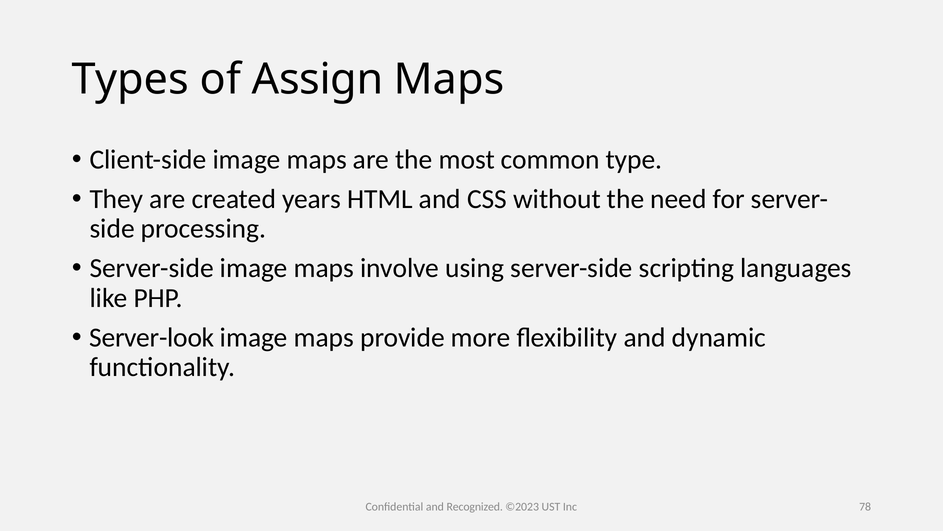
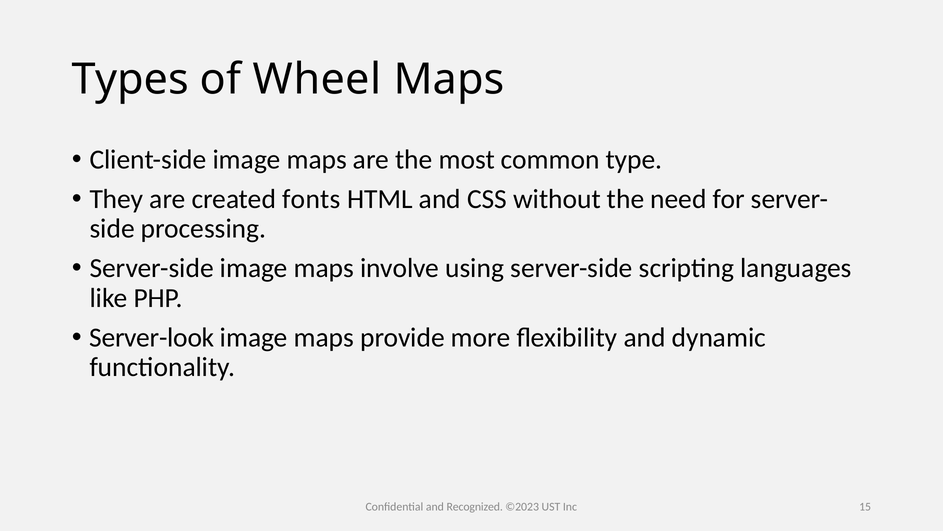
Assign: Assign -> Wheel
years: years -> fonts
78: 78 -> 15
